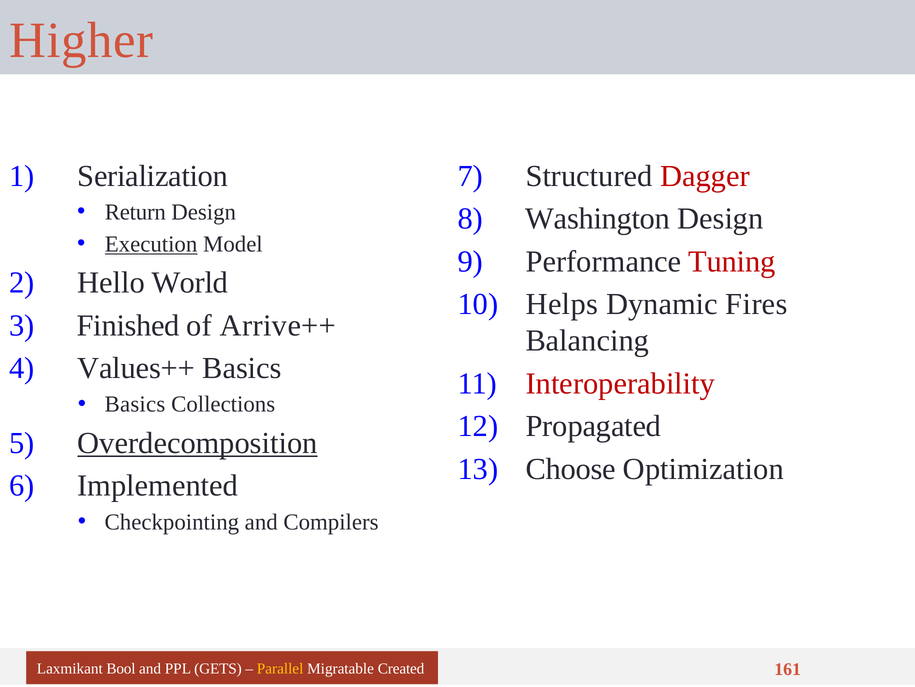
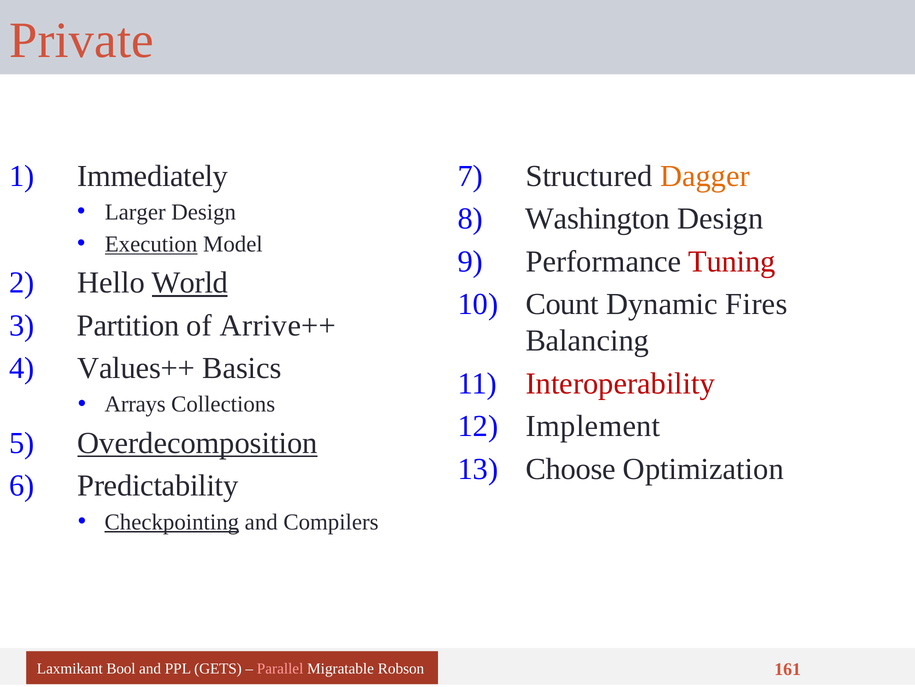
Higher: Higher -> Private
Serialization: Serialization -> Immediately
Dagger colour: red -> orange
Return: Return -> Larger
World underline: none -> present
Helps: Helps -> Count
Finished: Finished -> Partition
Basics at (135, 404): Basics -> Arrays
Propagated: Propagated -> Implement
Implemented: Implemented -> Predictability
Checkpointing underline: none -> present
Parallel colour: yellow -> pink
Created: Created -> Robson
